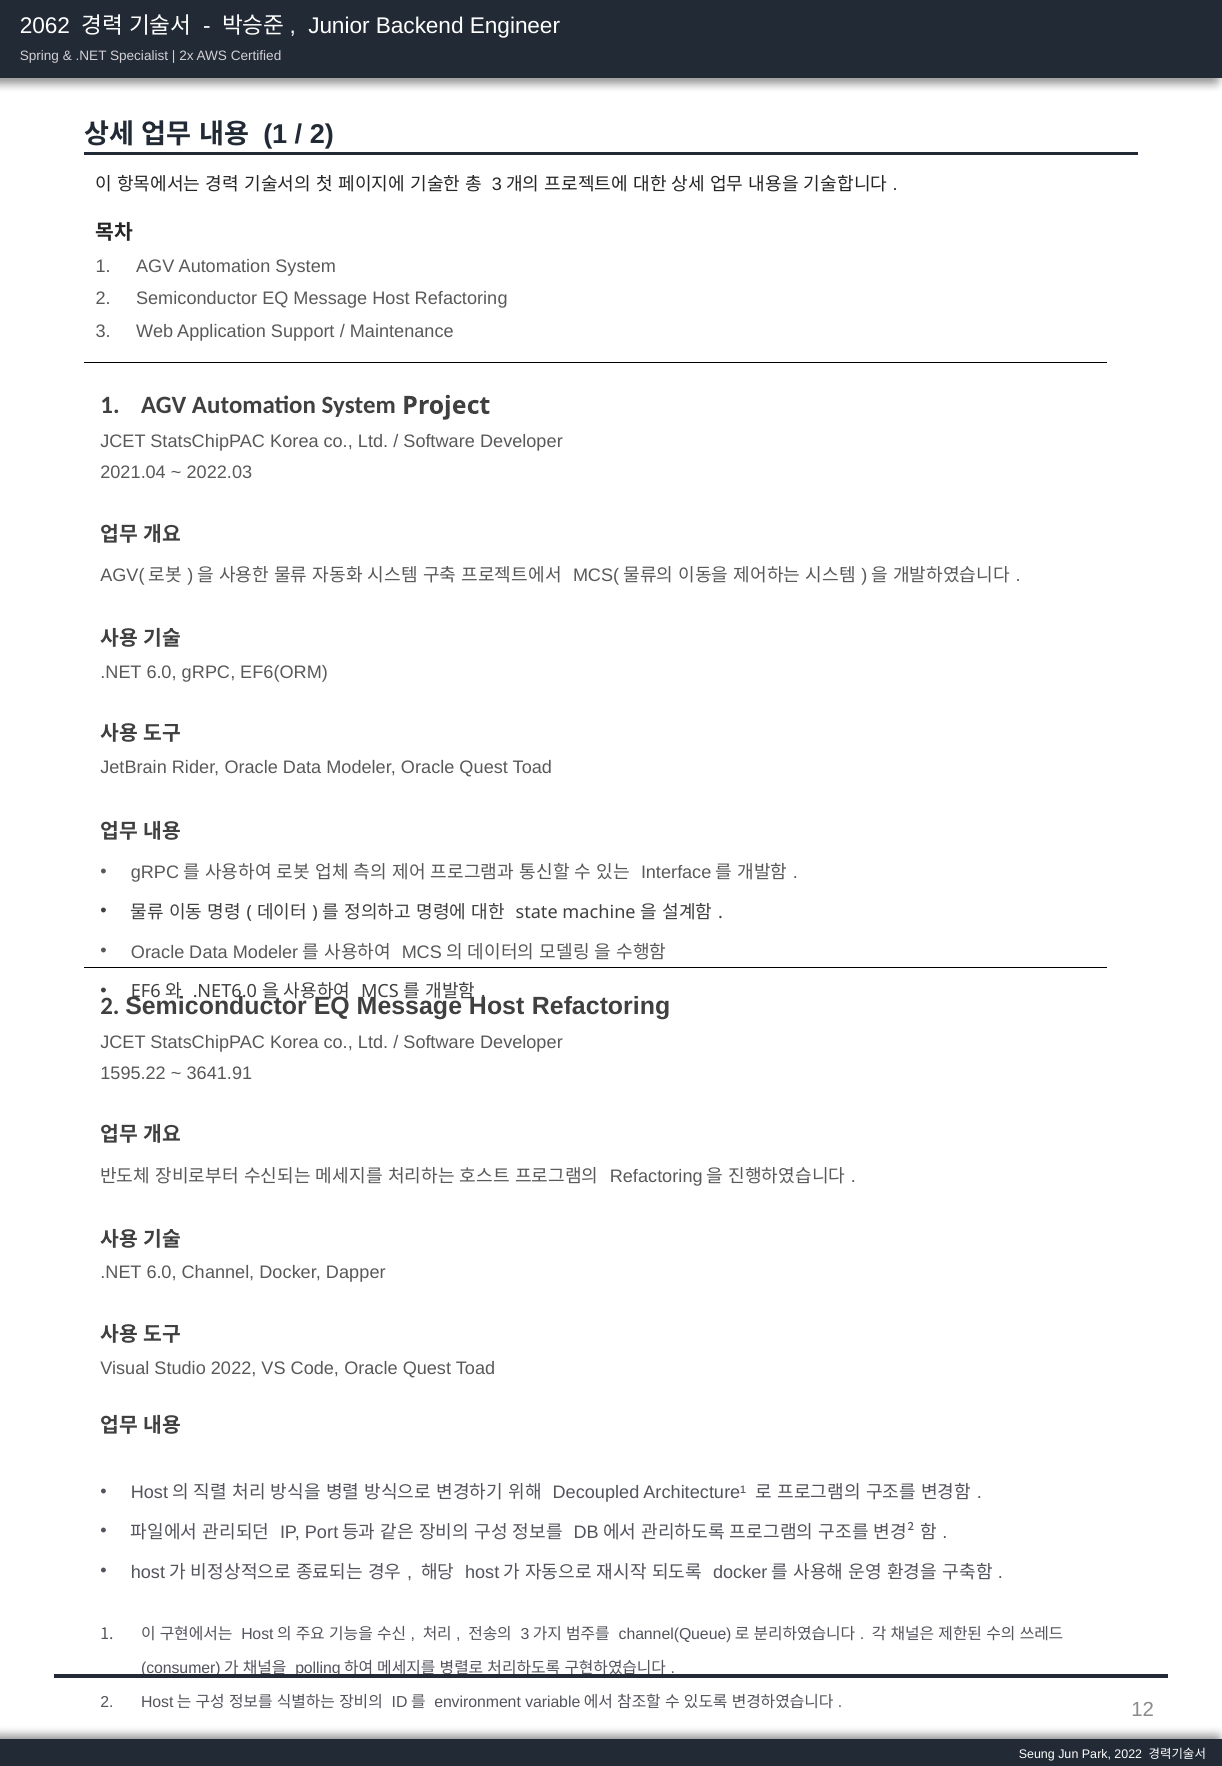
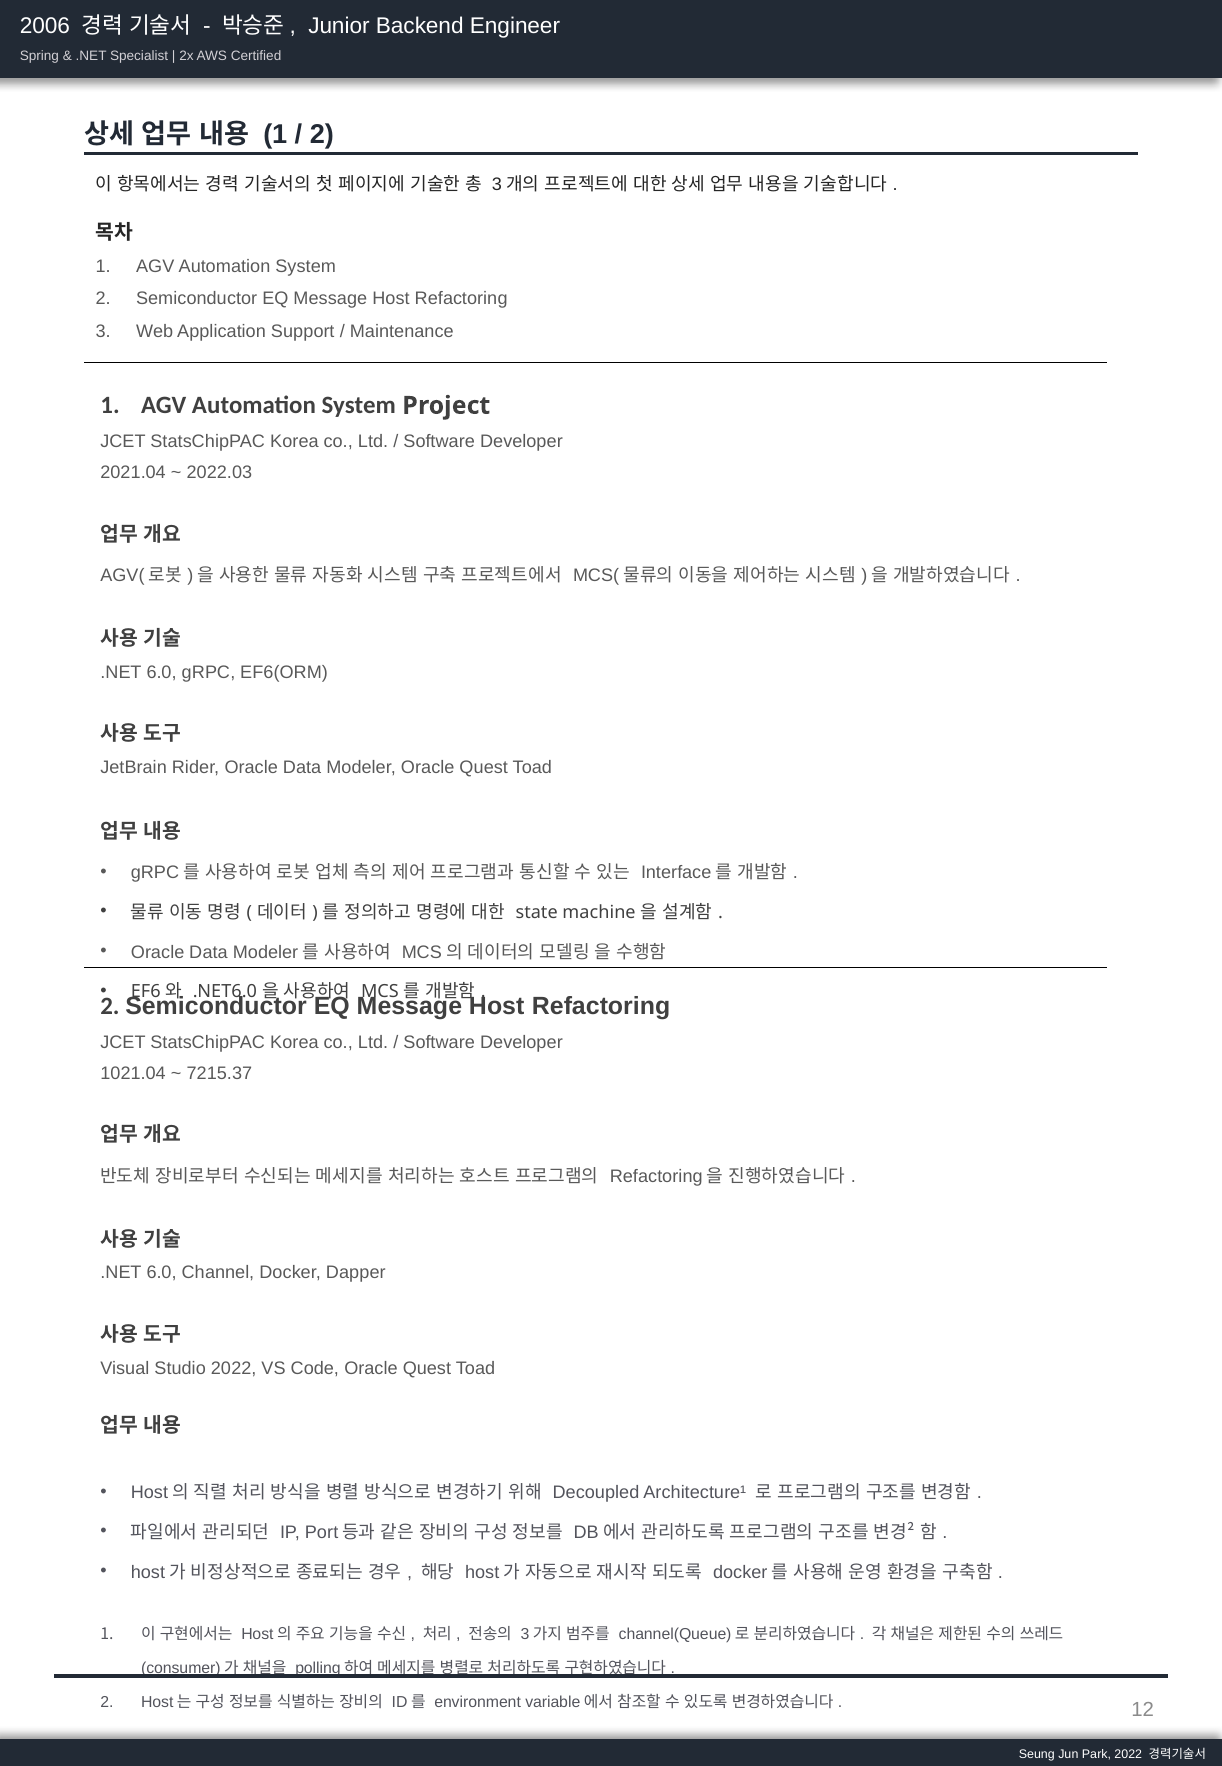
2062: 2062 -> 2006
1595.22: 1595.22 -> 1021.04
3641.91: 3641.91 -> 7215.37
